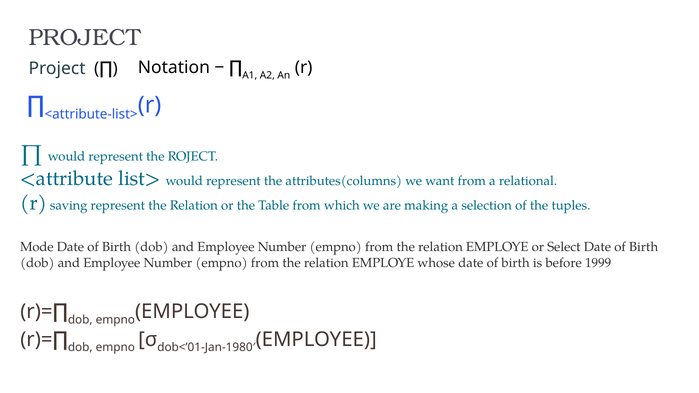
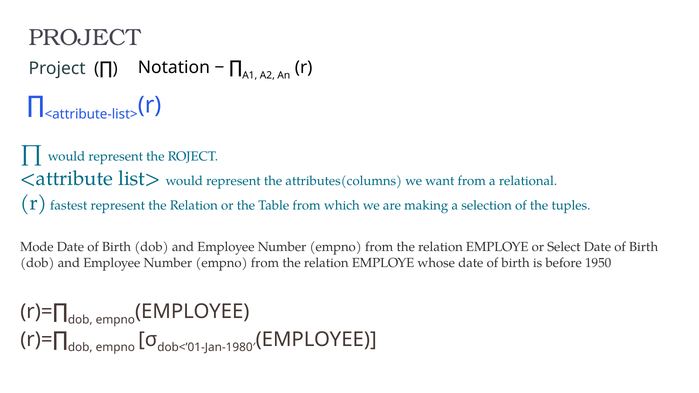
saving: saving -> fastest
1999: 1999 -> 1950
